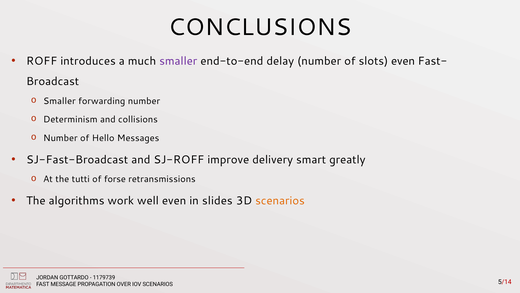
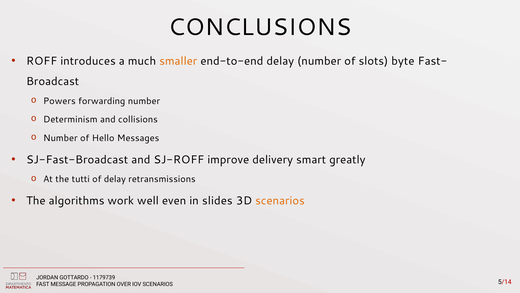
smaller at (178, 61) colour: purple -> orange
slots even: even -> byte
Smaller at (59, 101): Smaller -> Powers
of forse: forse -> delay
